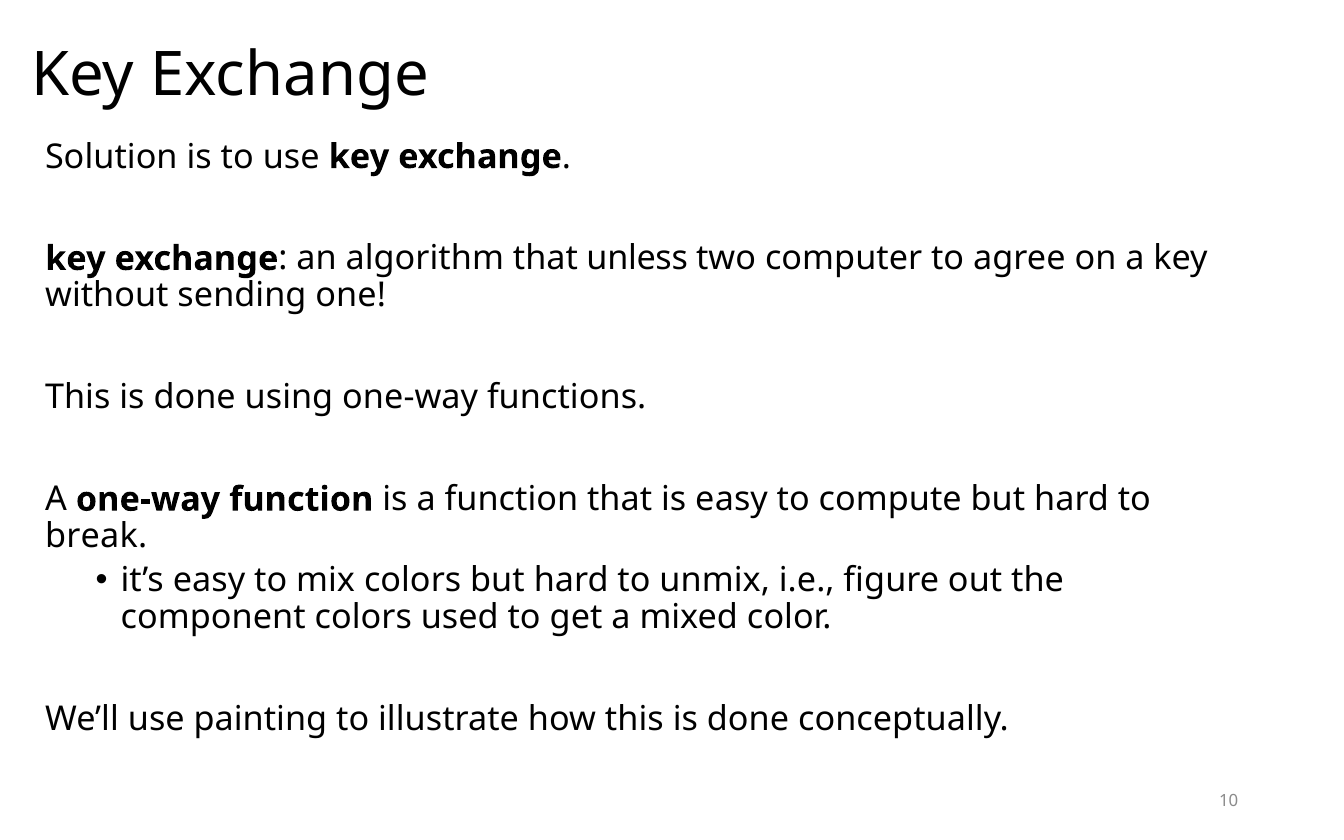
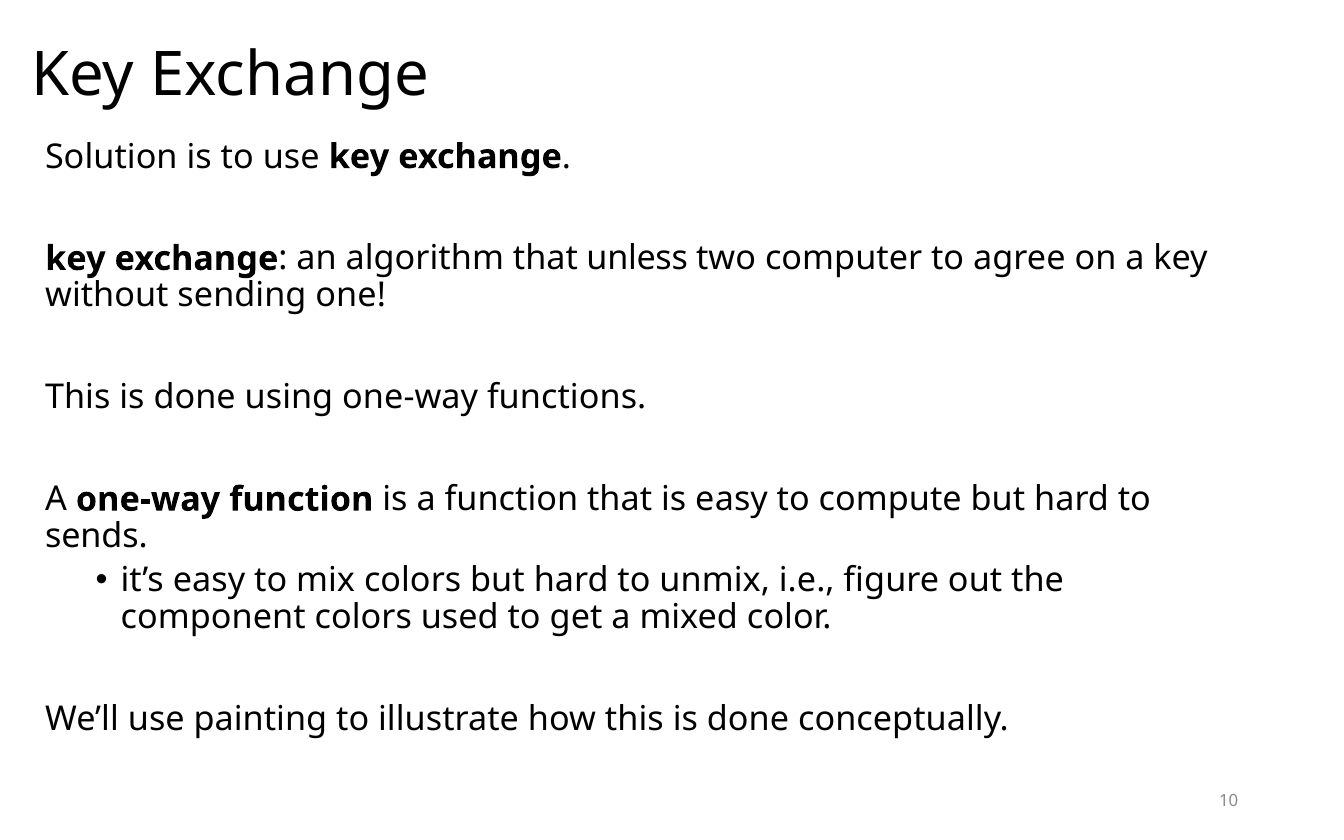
break: break -> sends
